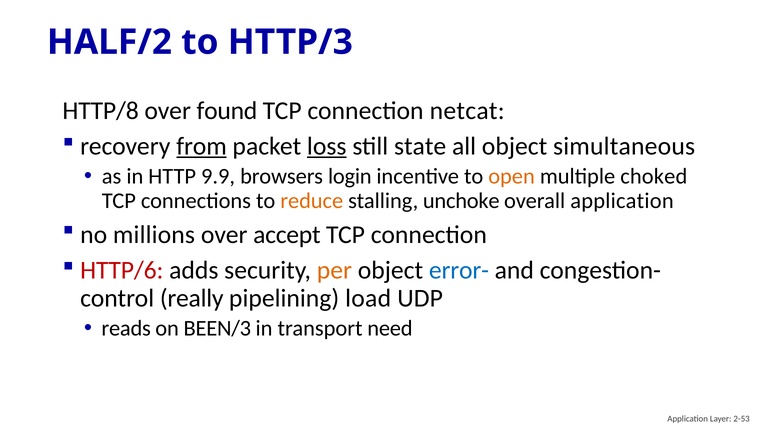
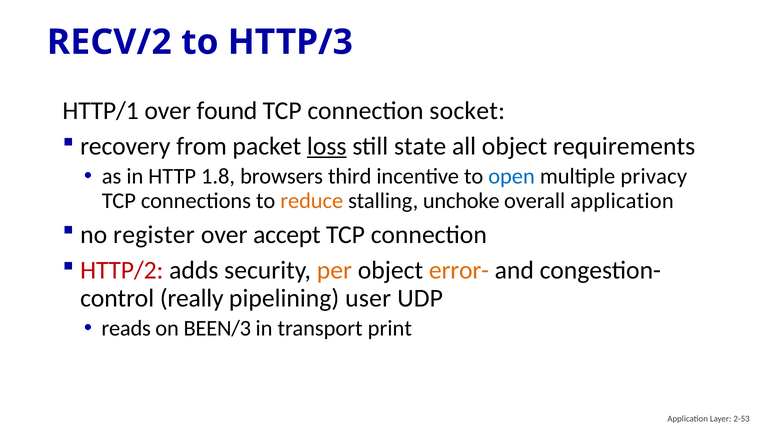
HALF/2: HALF/2 -> RECV/2
HTTP/8: HTTP/8 -> HTTP/1
netcat: netcat -> socket
from underline: present -> none
simultaneous: simultaneous -> requirements
9.9: 9.9 -> 1.8
login: login -> third
open colour: orange -> blue
choked: choked -> privacy
millions: millions -> register
HTTP/6: HTTP/6 -> HTTP/2
error- colour: blue -> orange
load: load -> user
need: need -> print
